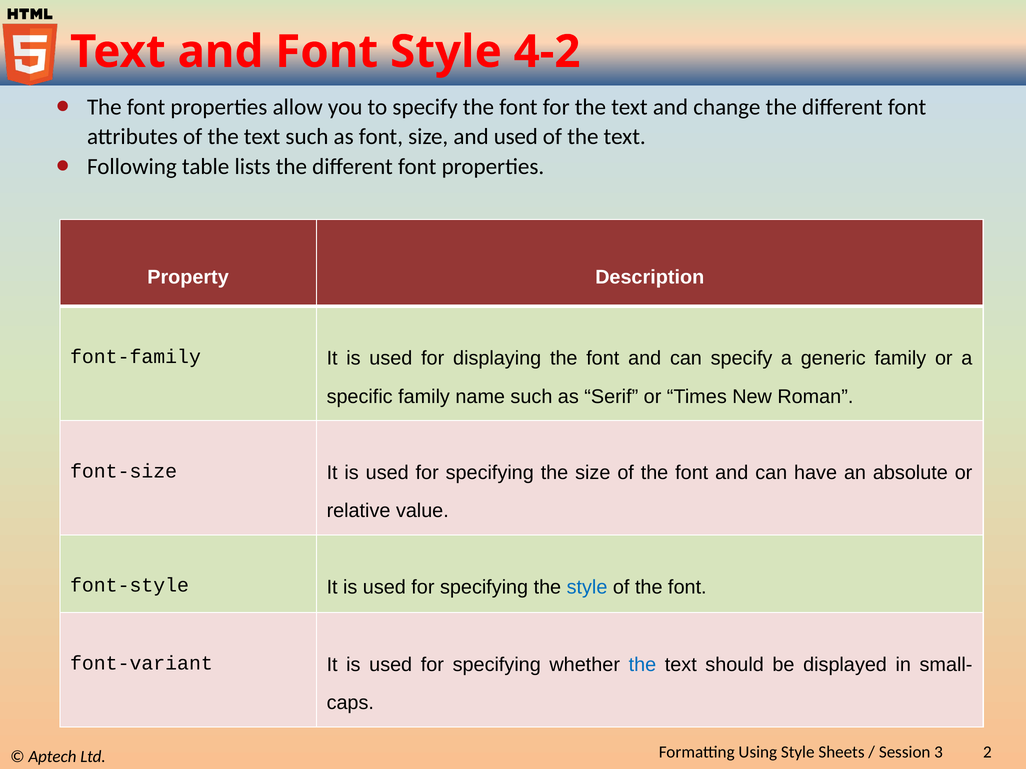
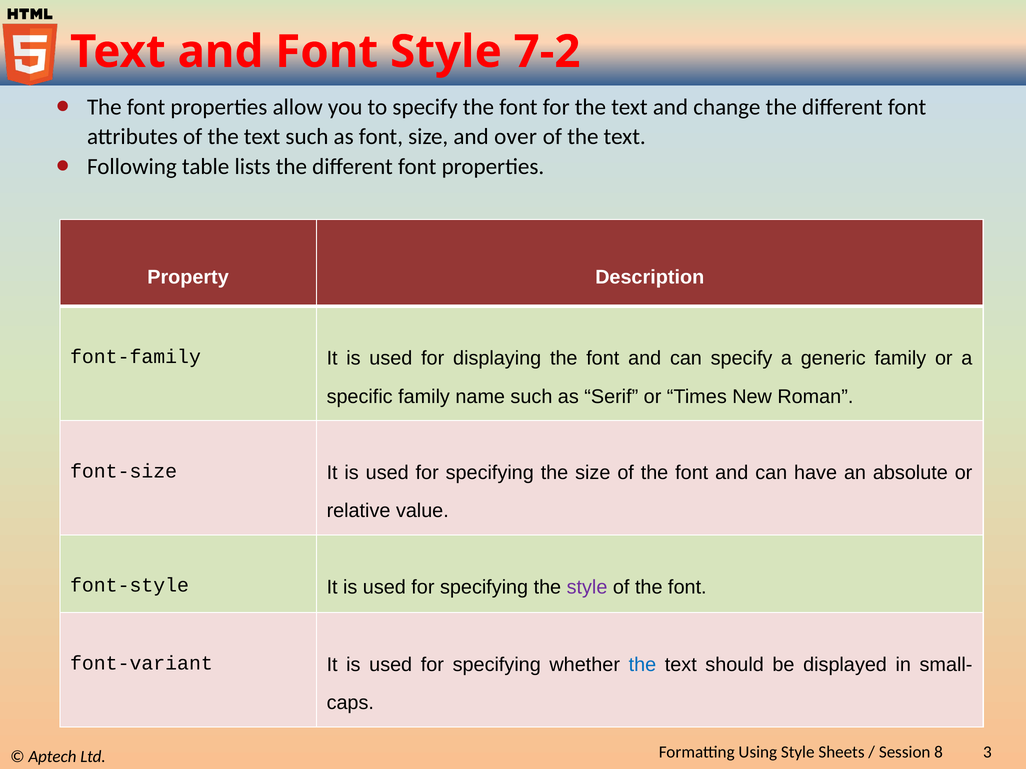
4-2: 4-2 -> 7-2
and used: used -> over
style at (587, 587) colour: blue -> purple
3: 3 -> 8
2: 2 -> 3
